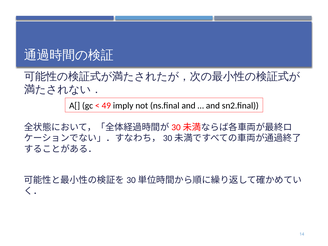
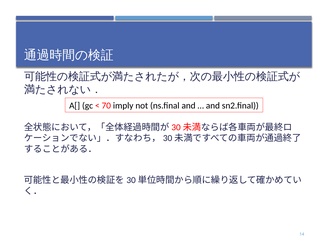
49: 49 -> 70
